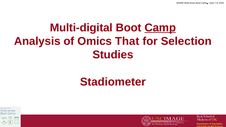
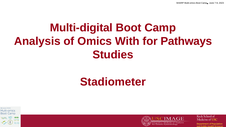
Camp underline: present -> none
That: That -> With
Selection: Selection -> Pathways
